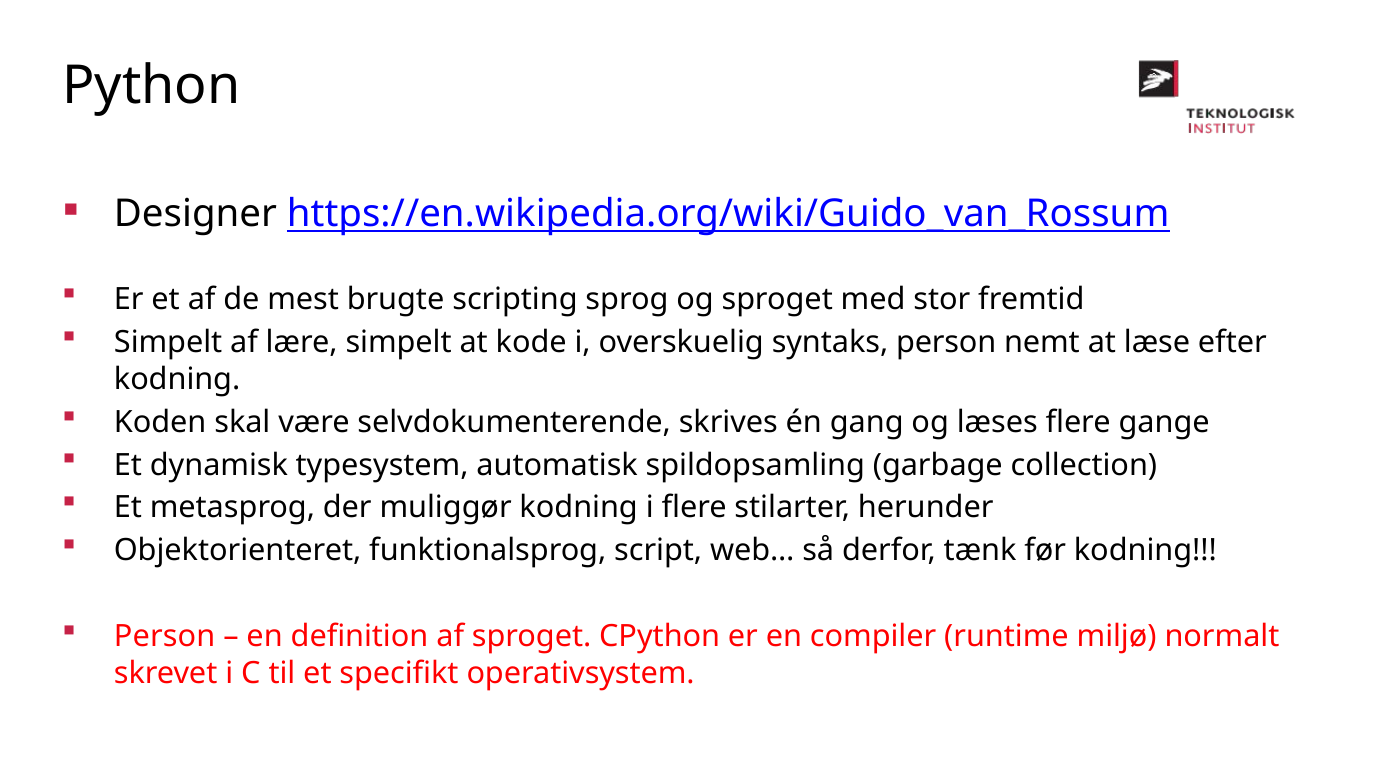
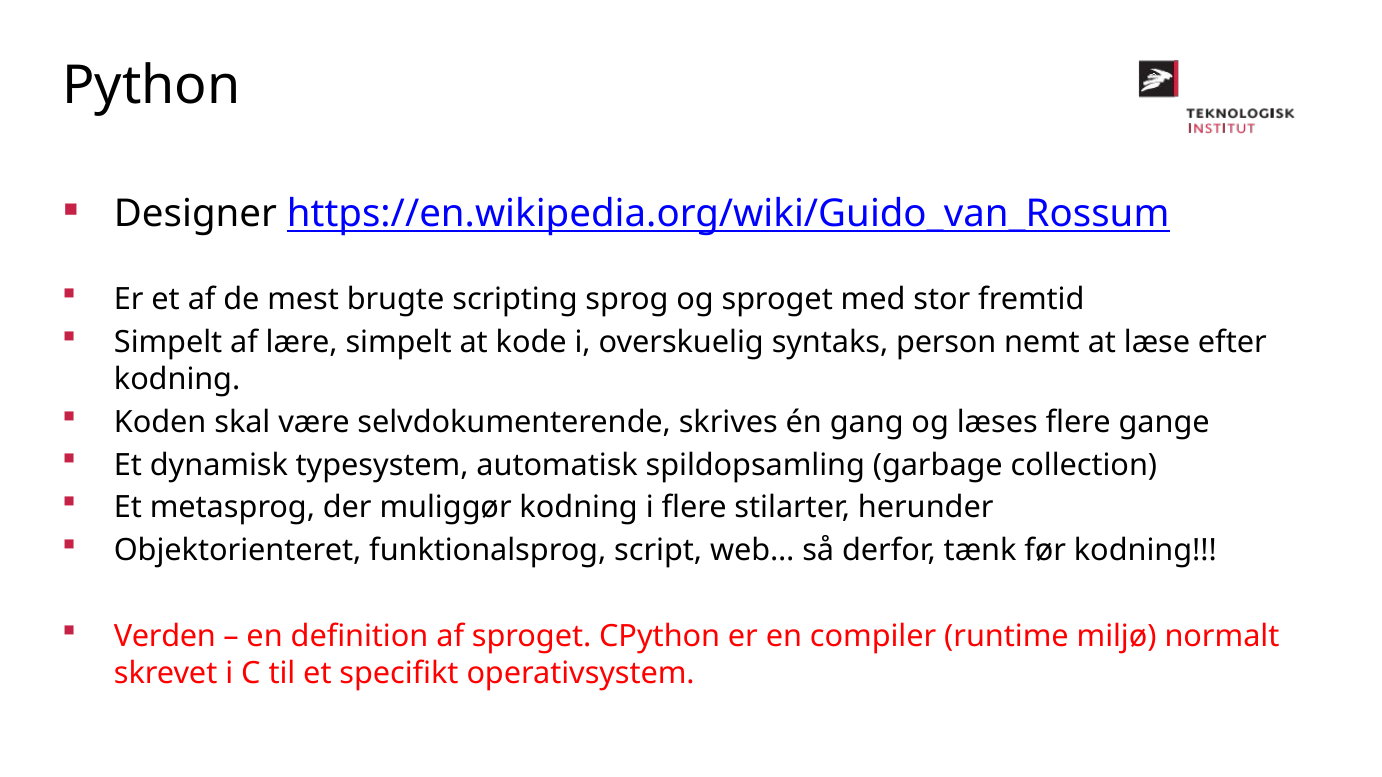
Person at (165, 637): Person -> Verden
